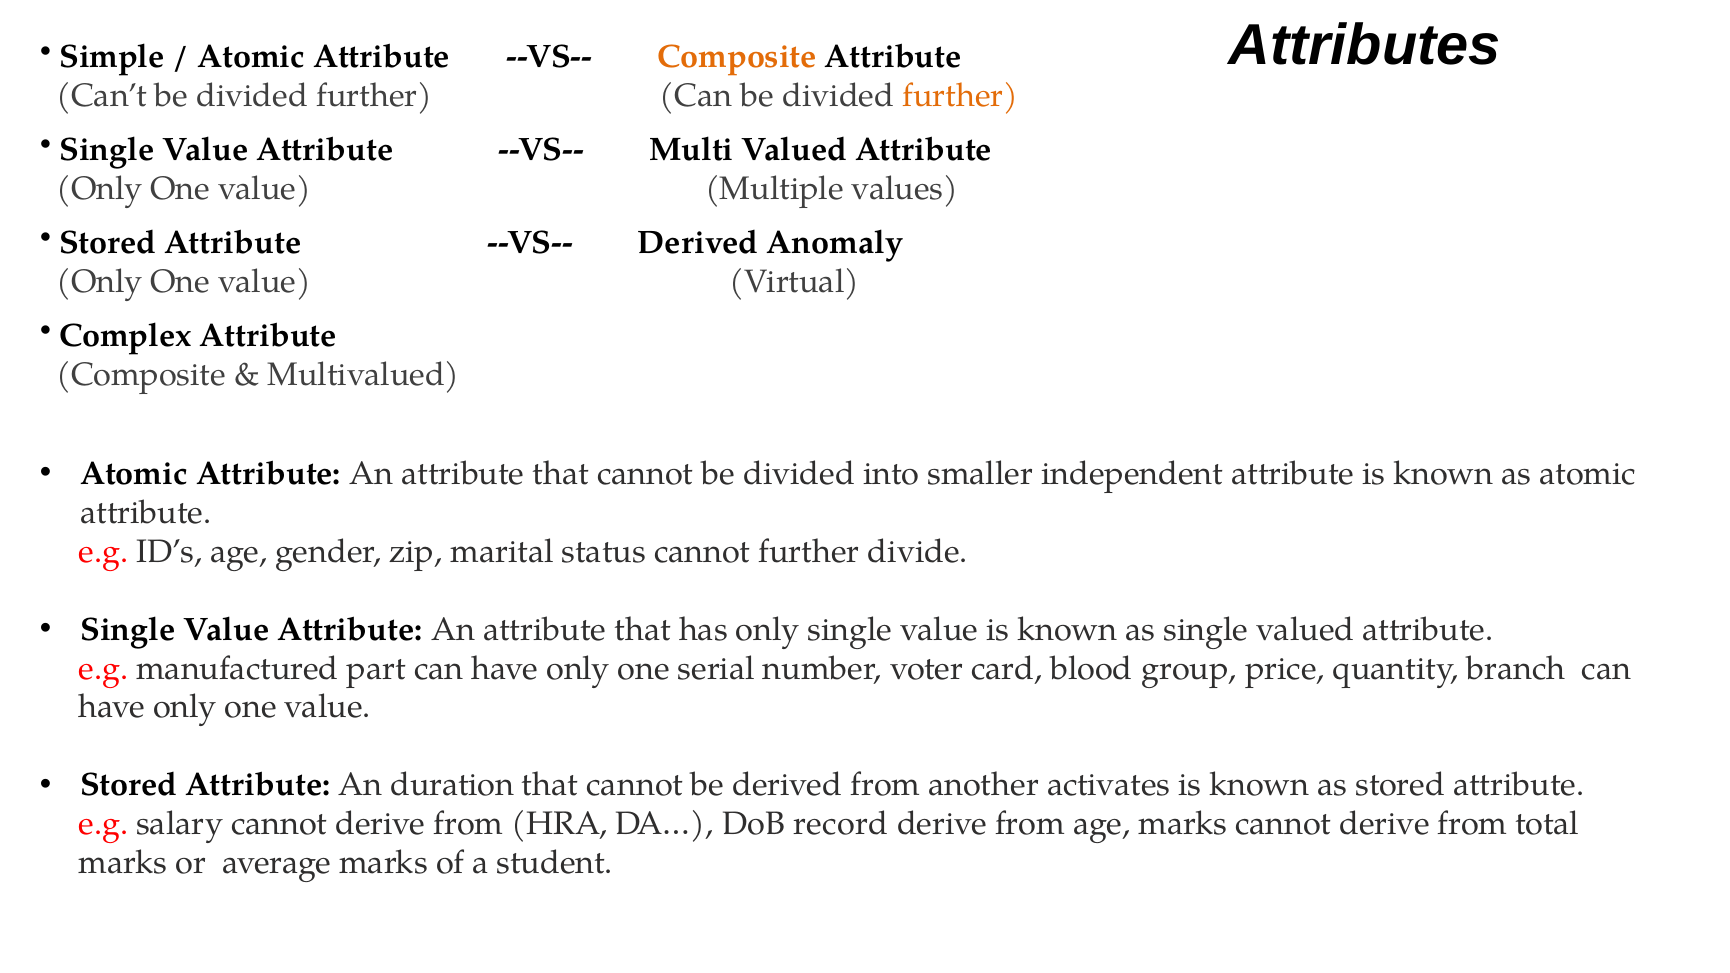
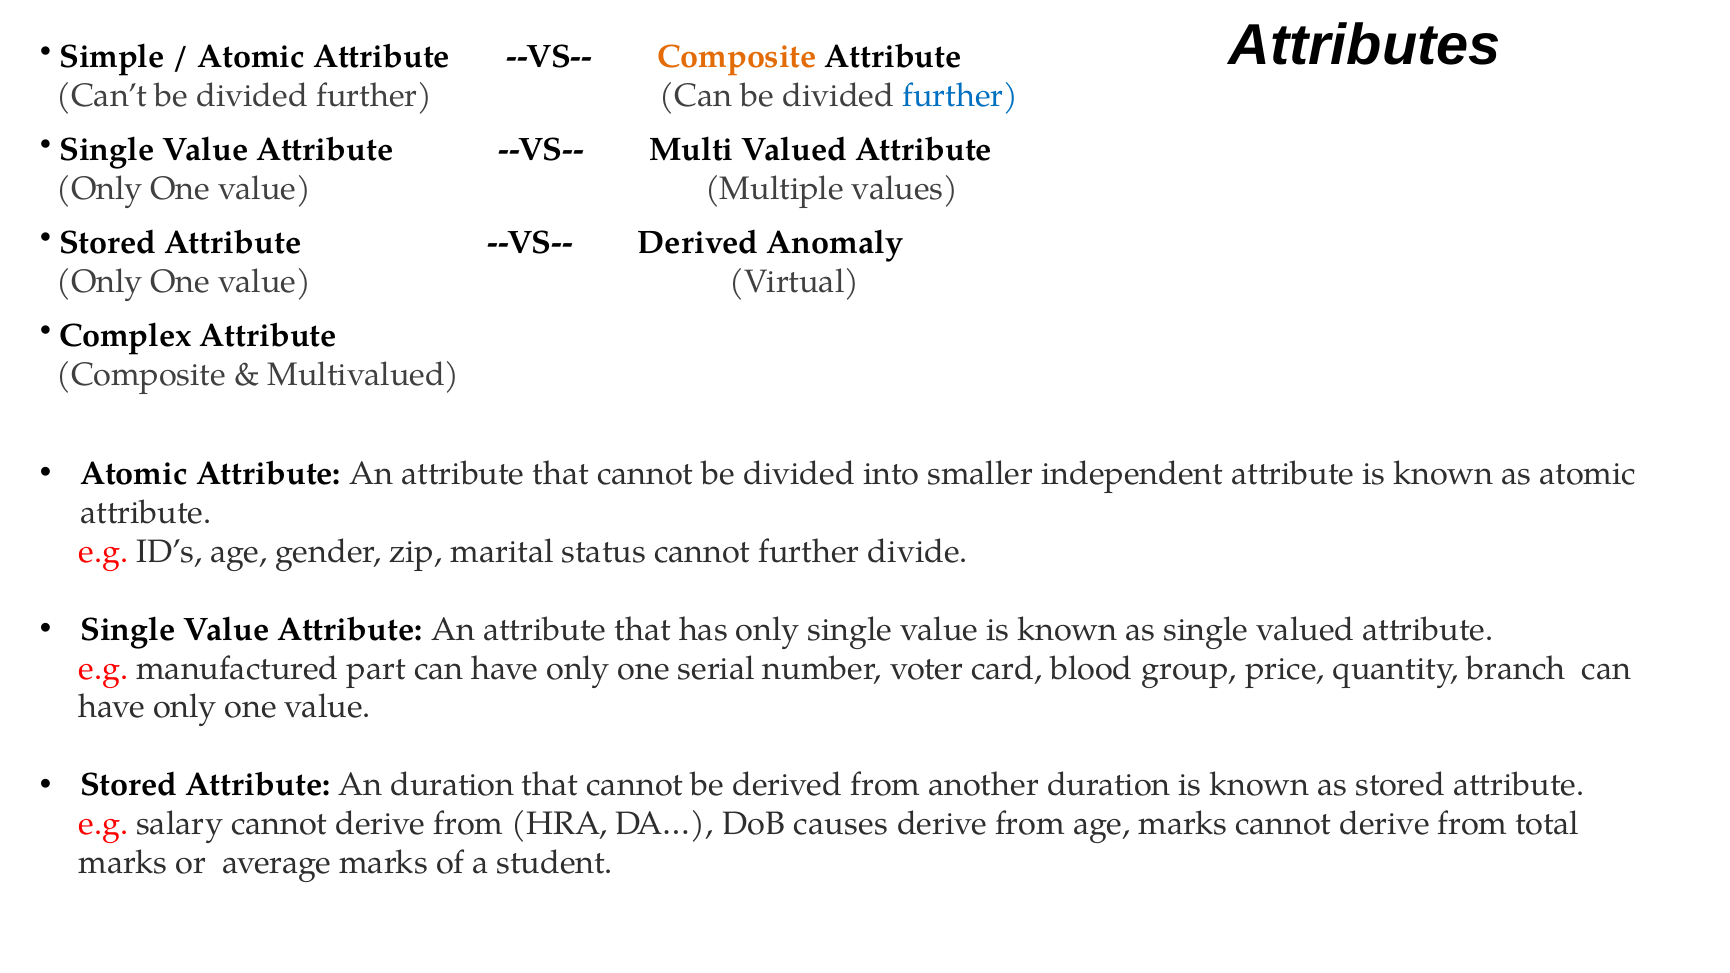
further at (960, 96) colour: orange -> blue
another activates: activates -> duration
record: record -> causes
